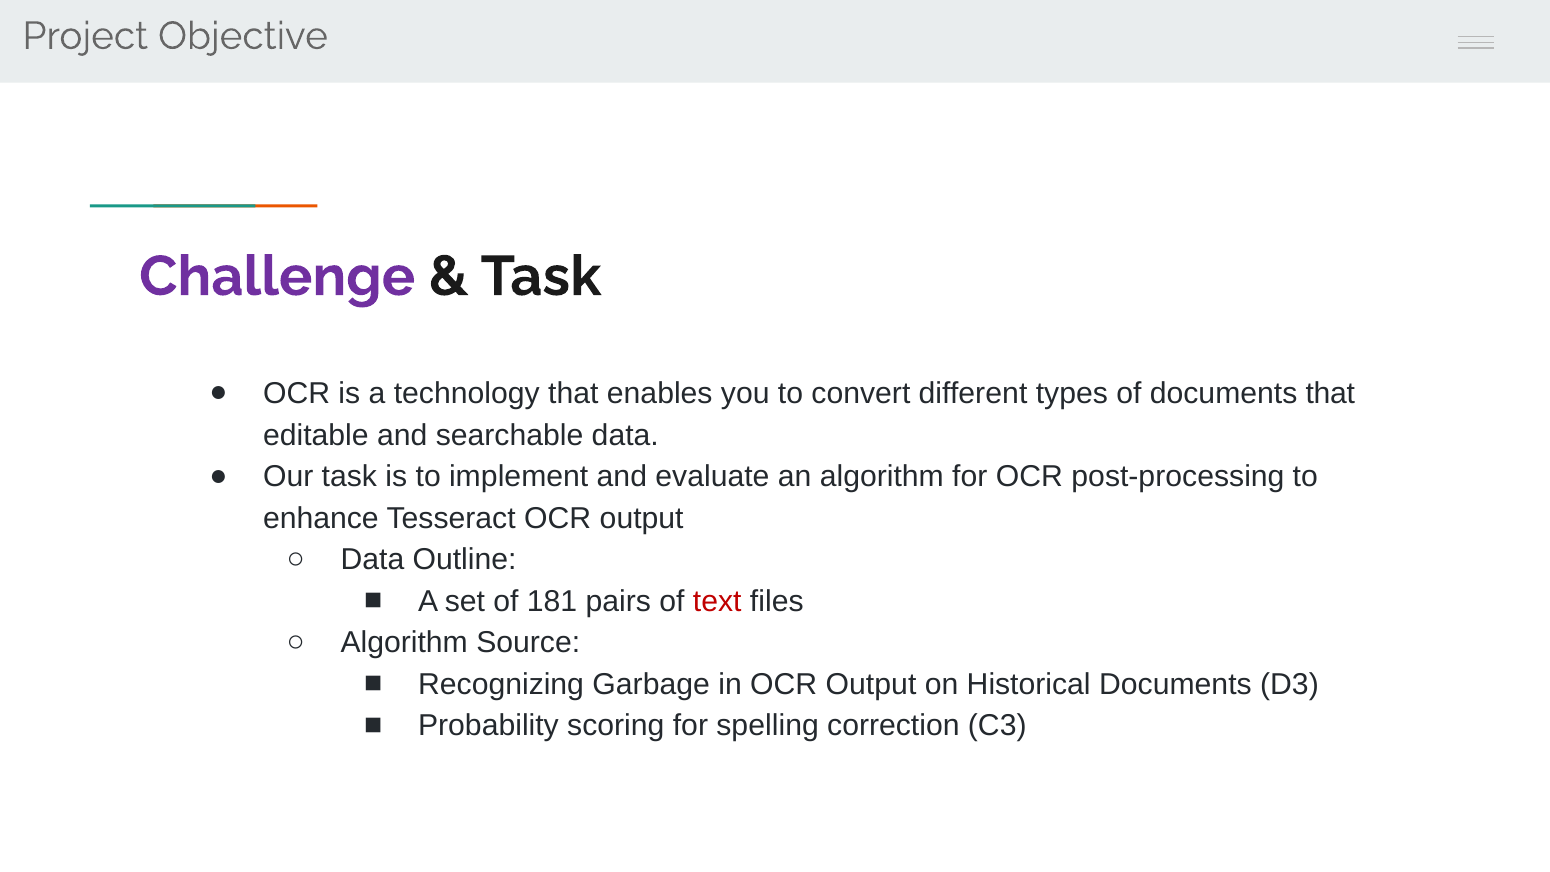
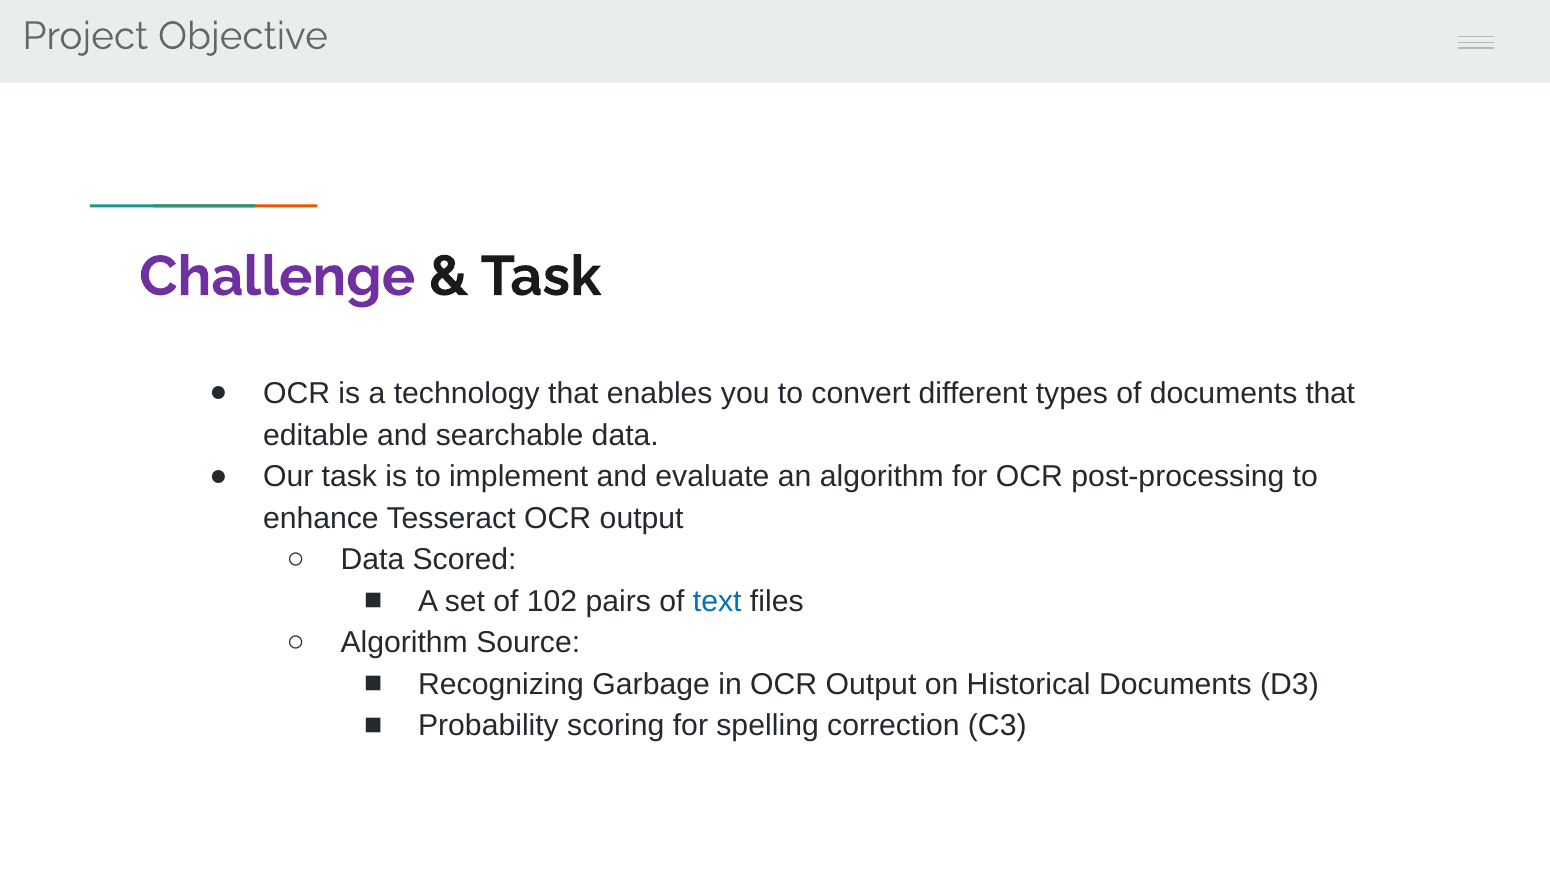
Outline: Outline -> Scored
181: 181 -> 102
text colour: red -> blue
